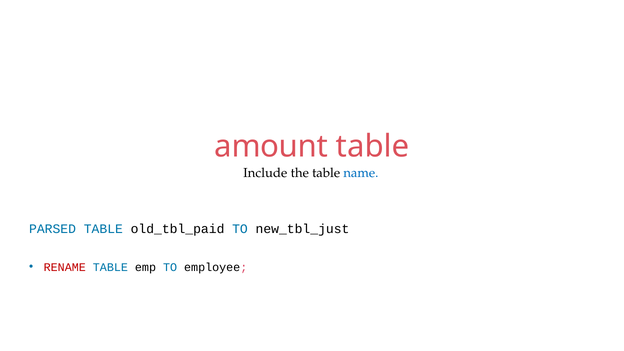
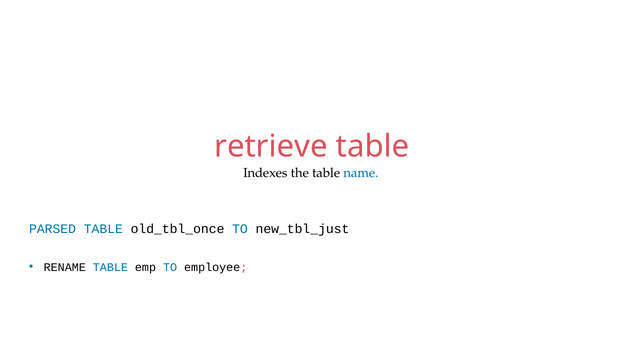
amount: amount -> retrieve
Include: Include -> Indexes
old_tbl_paid: old_tbl_paid -> old_tbl_once
RENAME colour: red -> black
